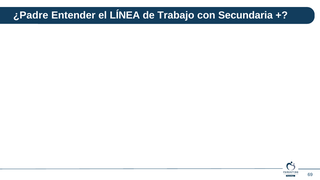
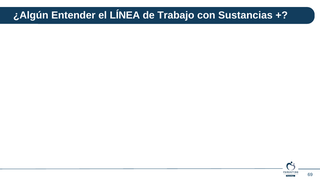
¿Padre: ¿Padre -> ¿Algún
Secundaria: Secundaria -> Sustancias
